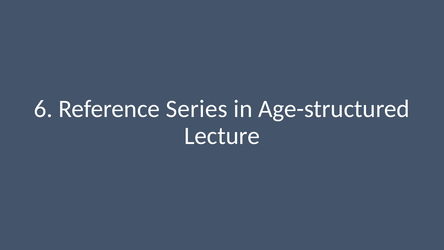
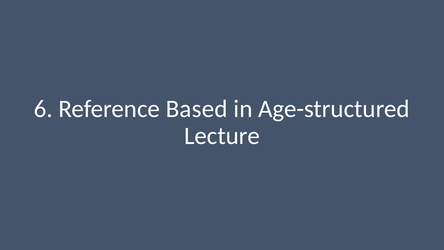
Series: Series -> Based
